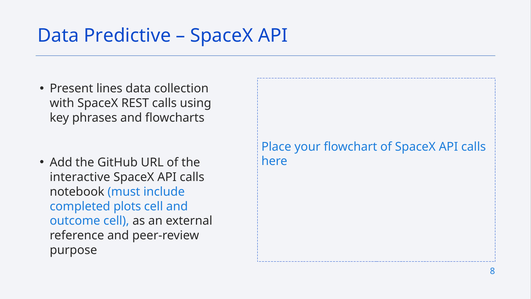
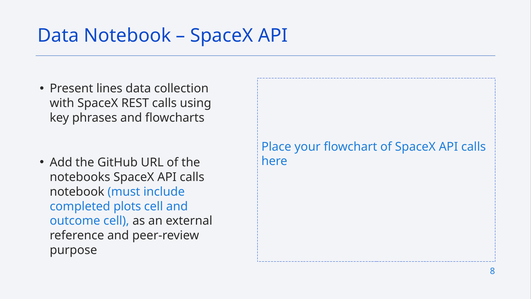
Data Predictive: Predictive -> Notebook
interactive: interactive -> notebooks
